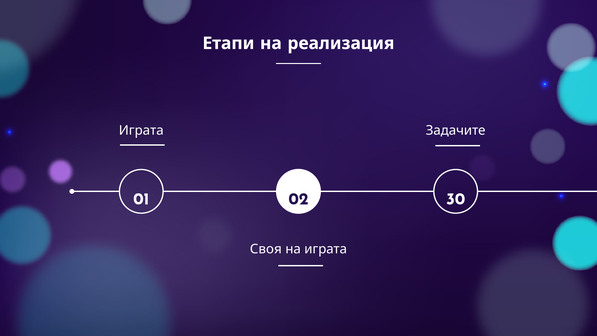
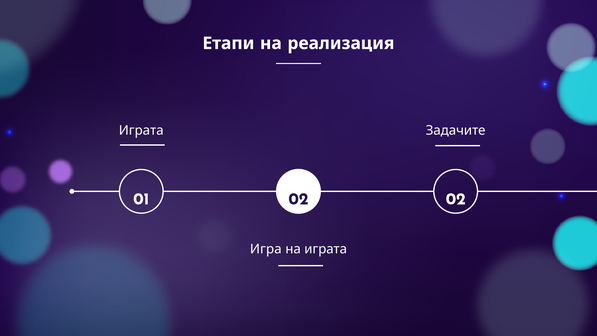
02 30: 30 -> 02
Своя: Своя -> Игра
